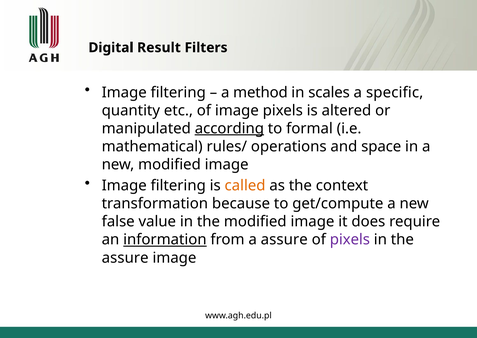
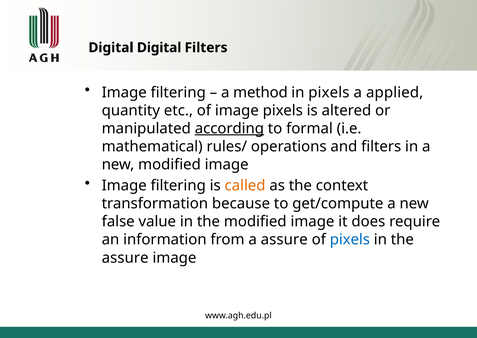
Digital Result: Result -> Digital
in scales: scales -> pixels
specific: specific -> applied
and space: space -> filters
information underline: present -> none
pixels at (350, 239) colour: purple -> blue
